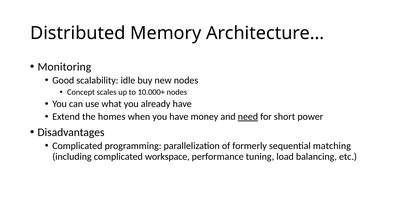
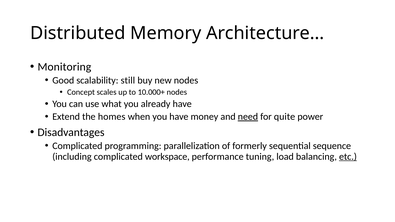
idle: idle -> still
short: short -> quite
matching: matching -> sequence
etc underline: none -> present
